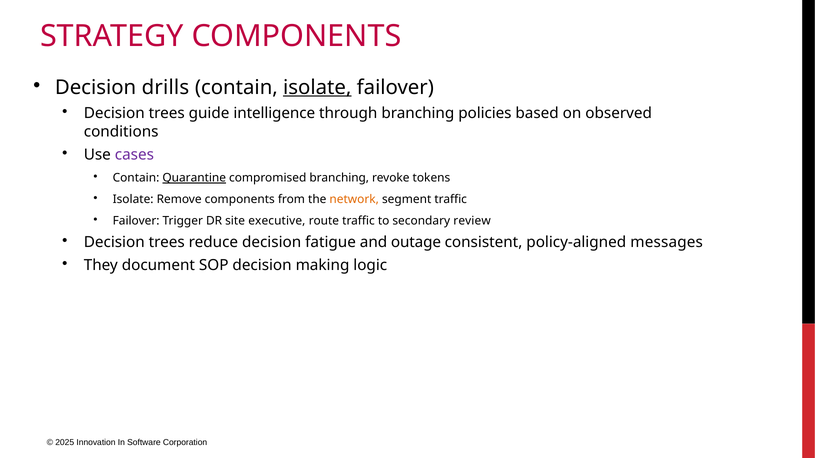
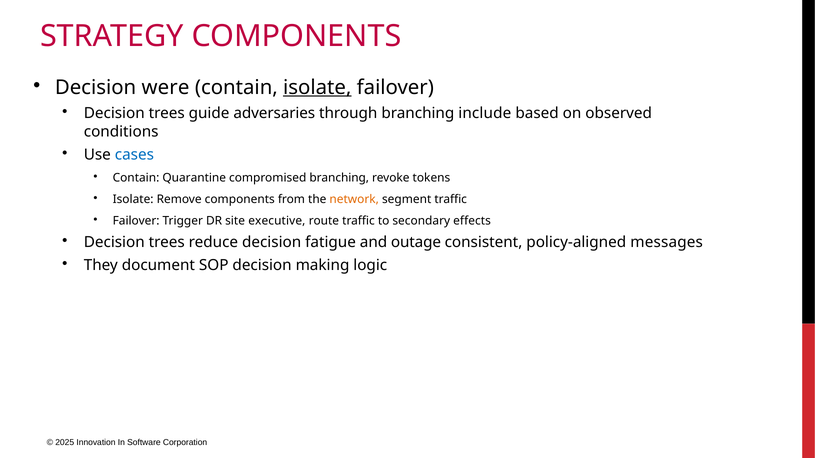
drills: drills -> were
intelligence: intelligence -> adversaries
policies: policies -> include
cases colour: purple -> blue
Quarantine underline: present -> none
review: review -> effects
